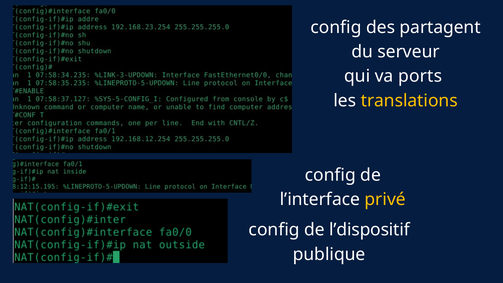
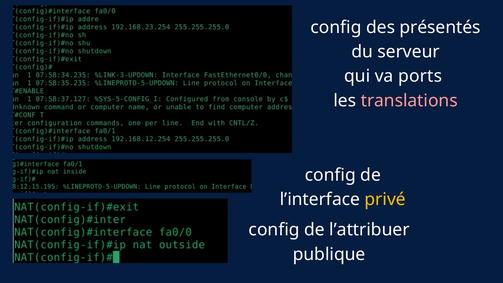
partagent: partagent -> présentés
translations colour: yellow -> pink
l’dispositif: l’dispositif -> l’attribuer
